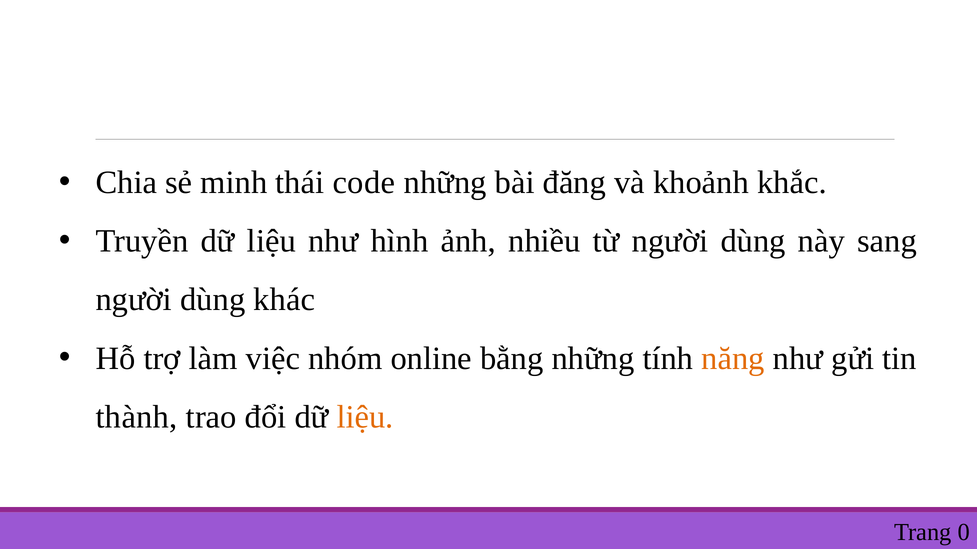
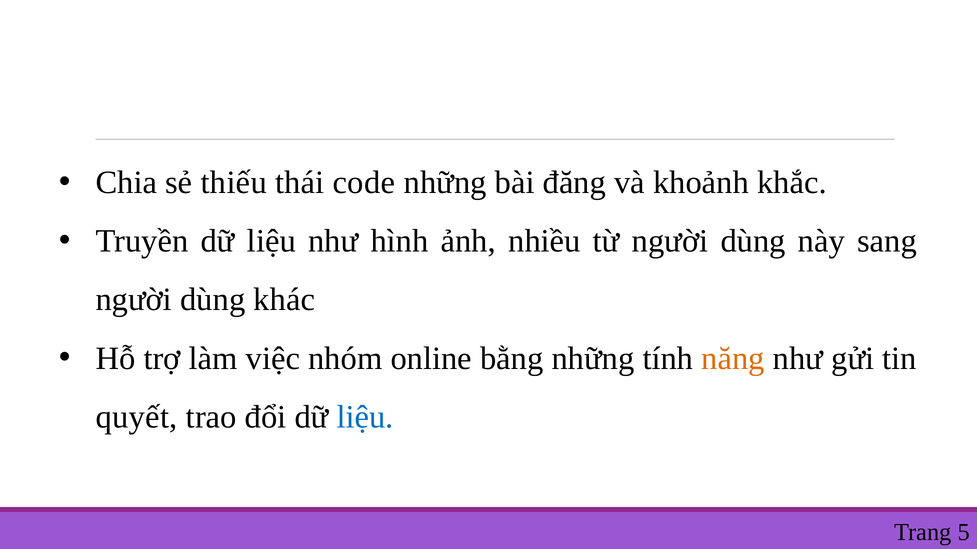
minh: minh -> thiếu
thành: thành -> quyết
liệu at (365, 417) colour: orange -> blue
0: 0 -> 5
